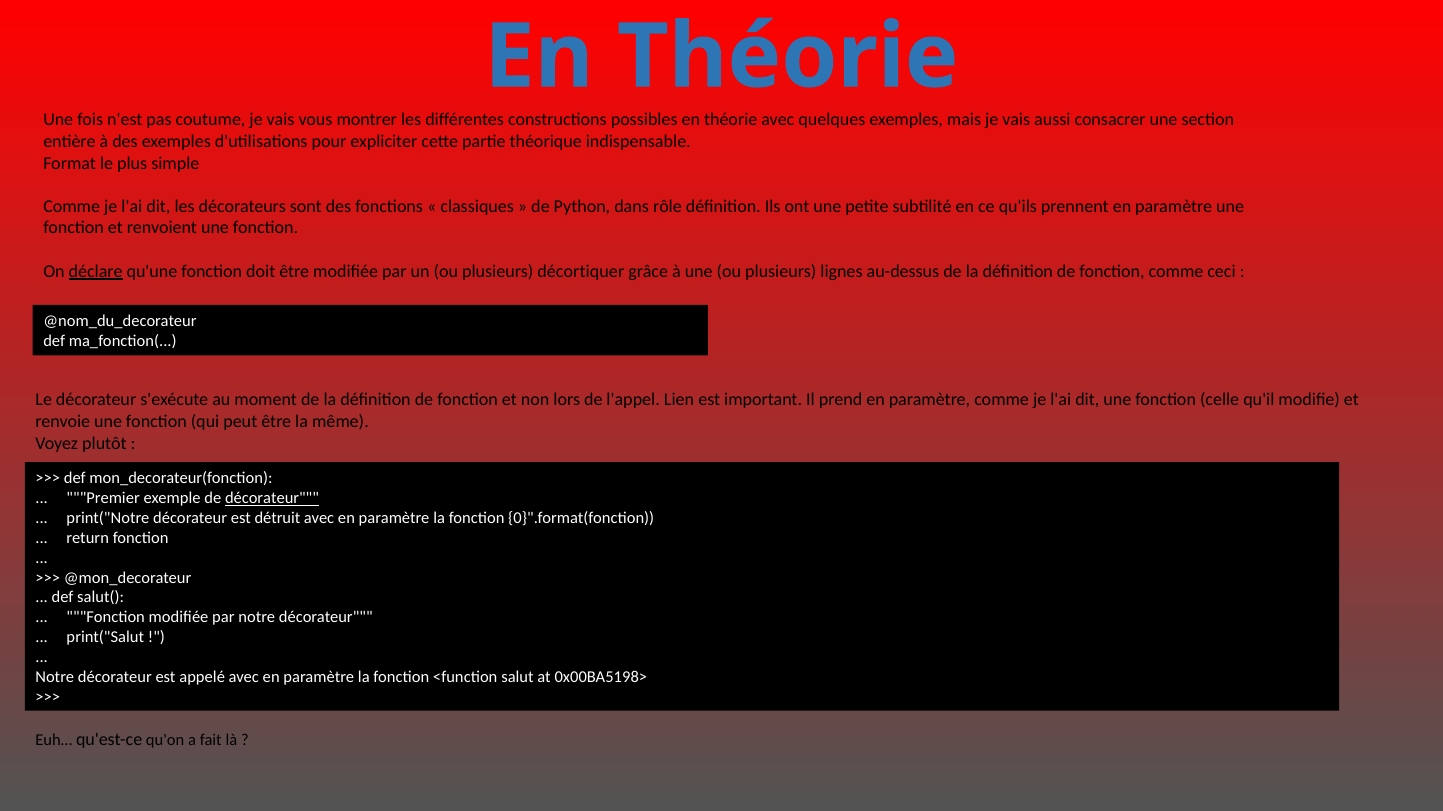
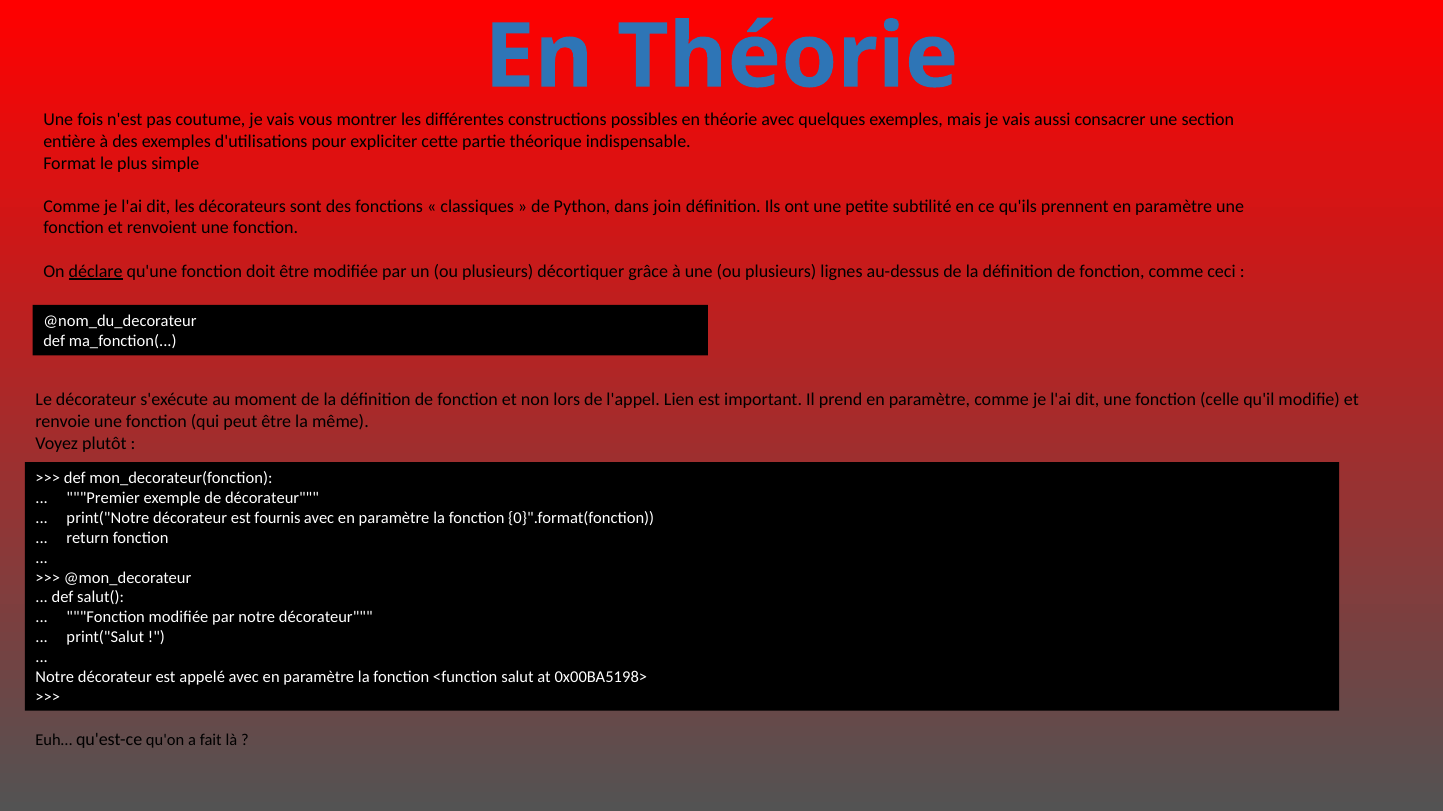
rôle: rôle -> join
décorateur at (272, 499) underline: present -> none
détruit: détruit -> fournis
